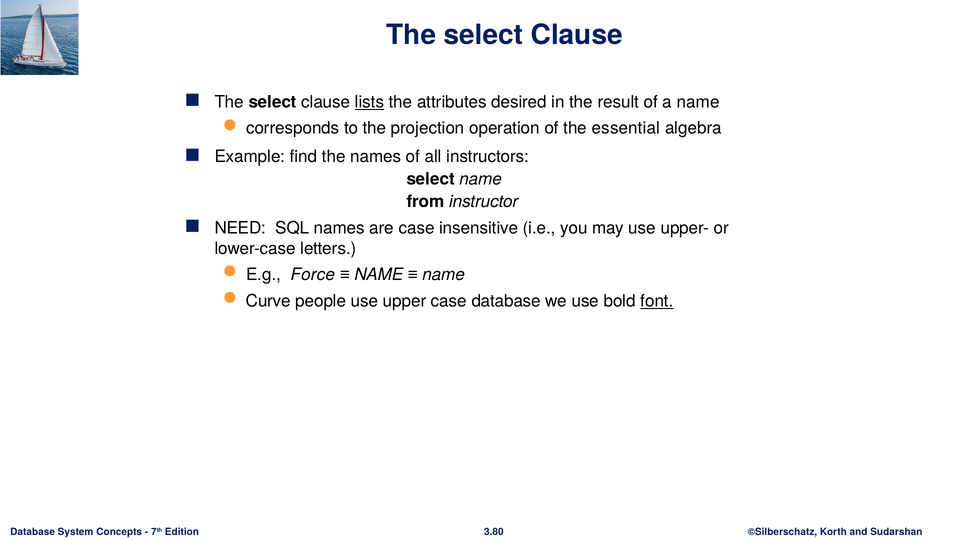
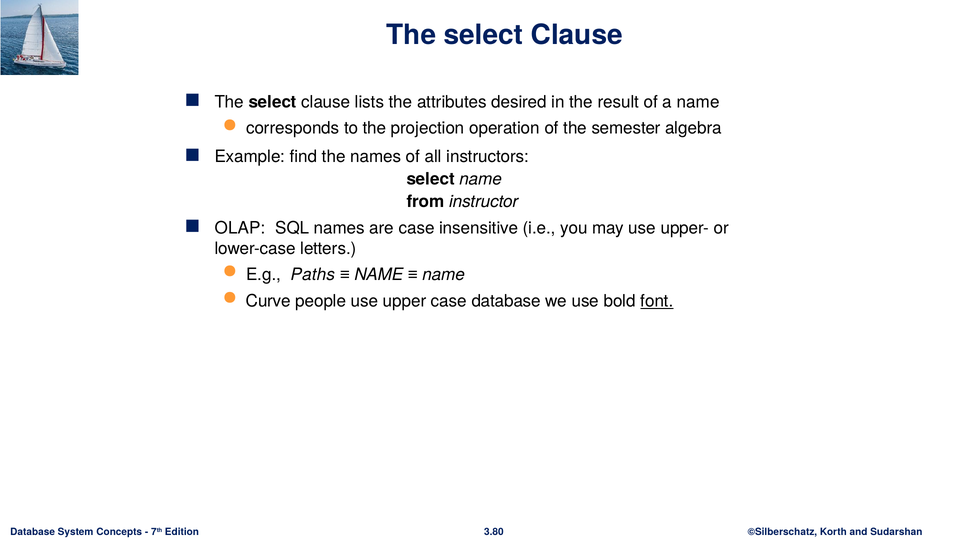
lists underline: present -> none
essential: essential -> semester
NEED: NEED -> OLAP
Force: Force -> Paths
